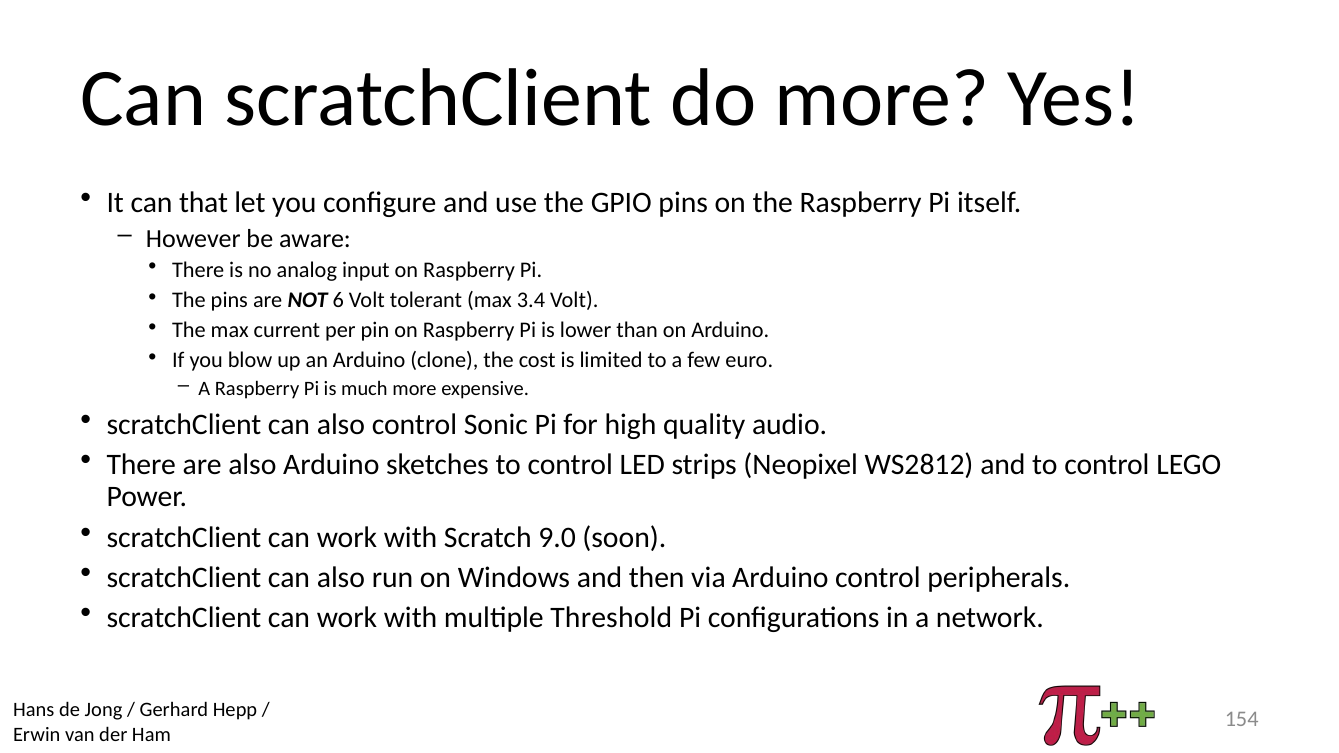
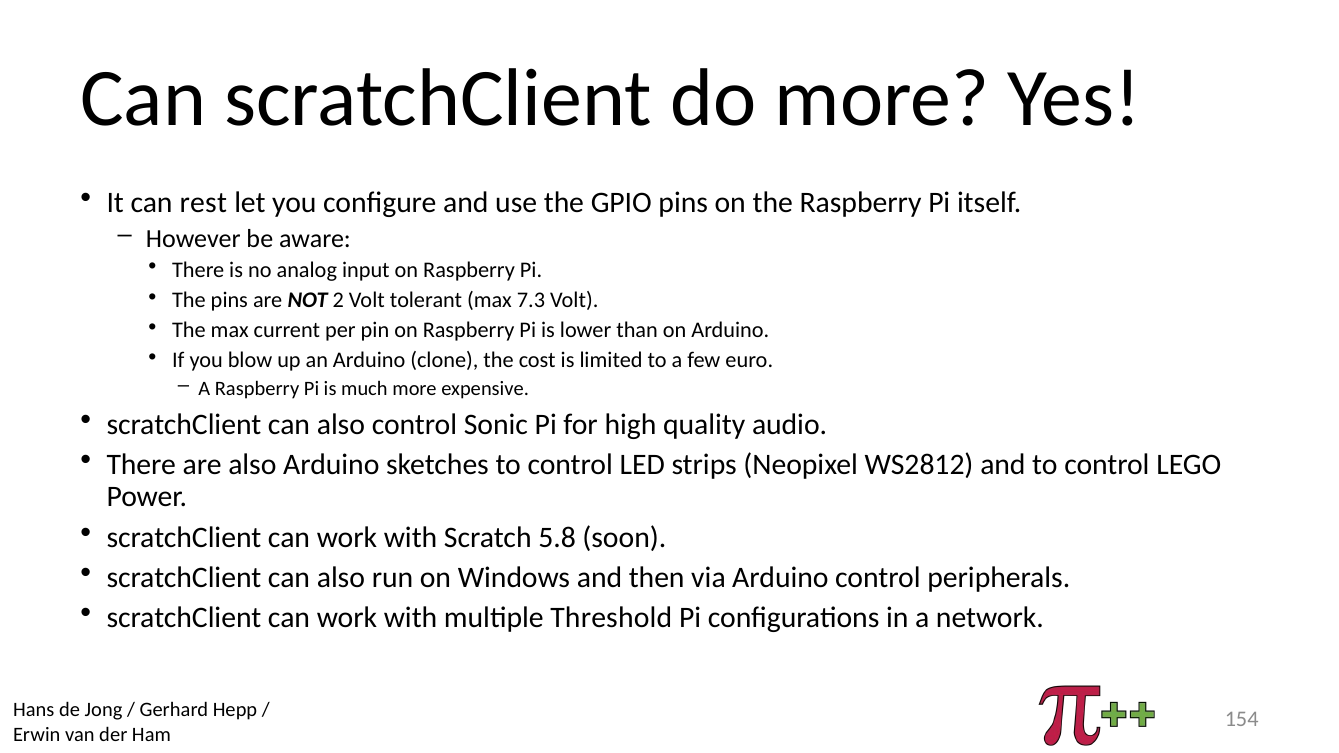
that: that -> rest
6: 6 -> 2
3.4: 3.4 -> 7.3
9.0: 9.0 -> 5.8
